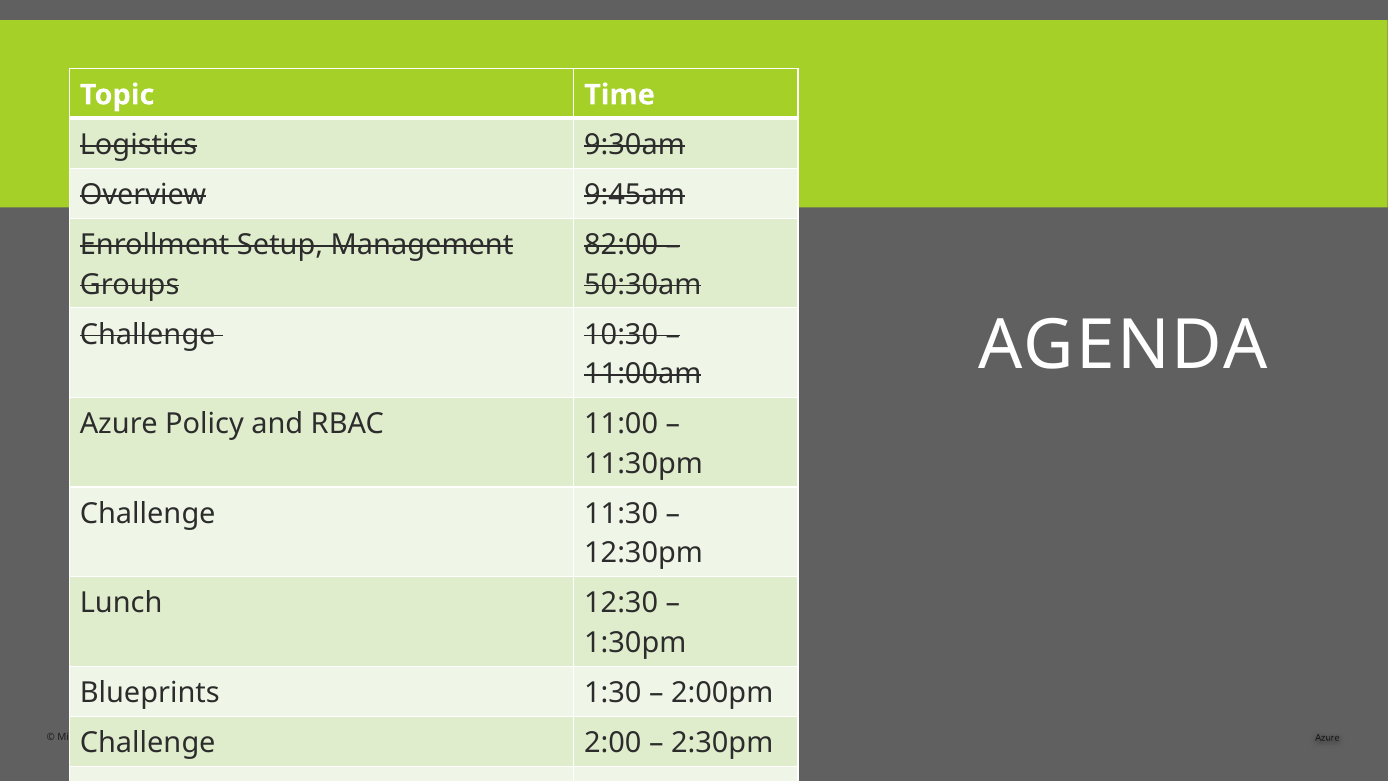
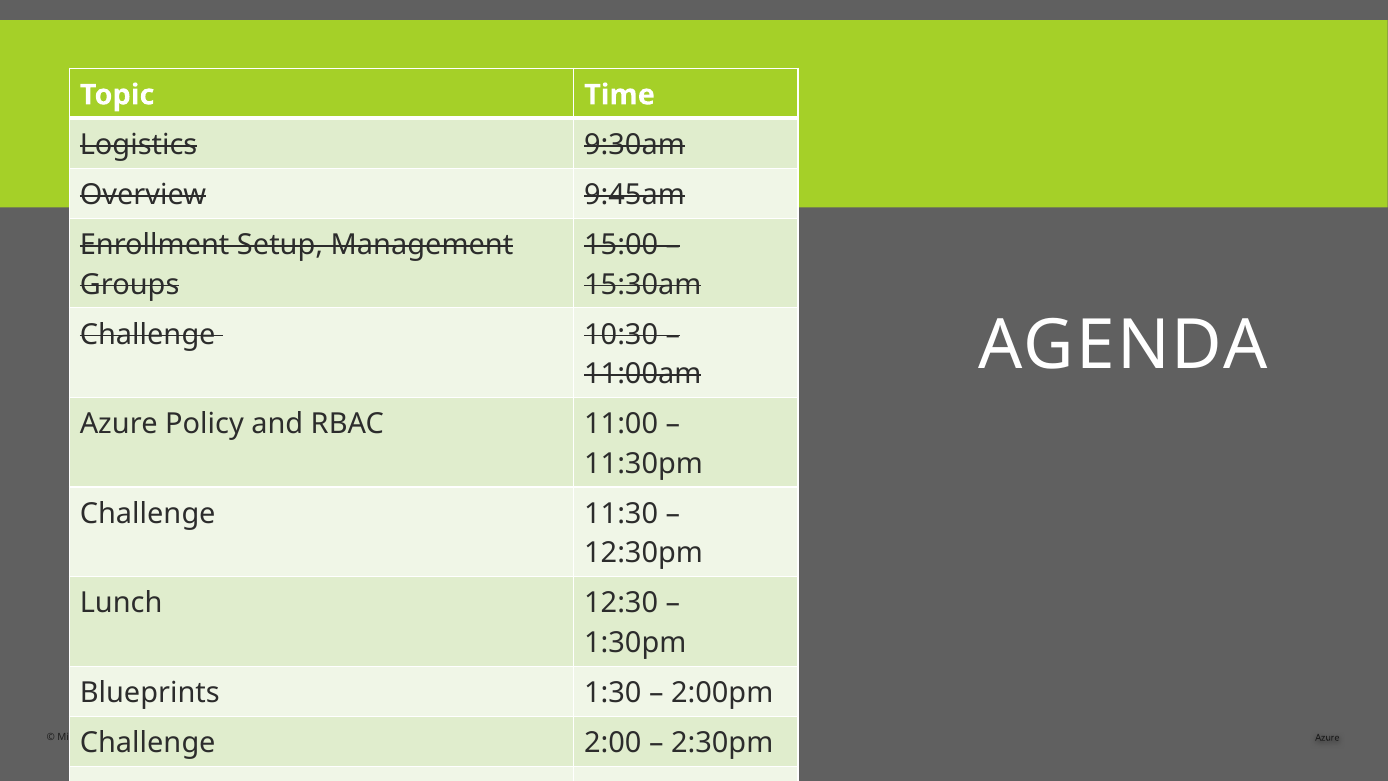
82:00: 82:00 -> 15:00
50:30am: 50:30am -> 15:30am
